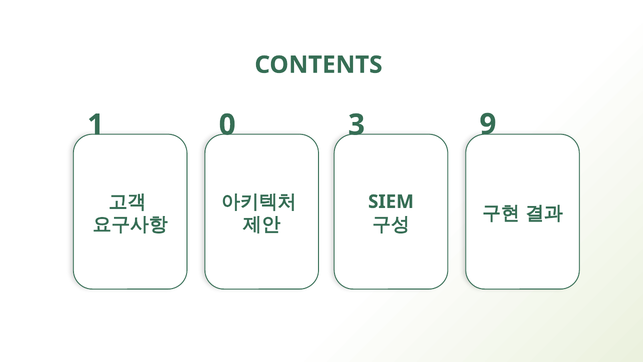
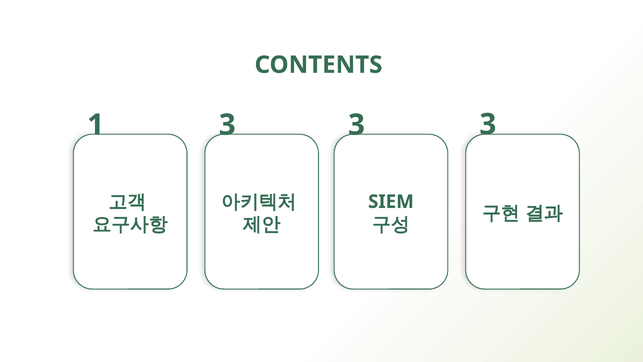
1 0: 0 -> 3
9 at (488, 124): 9 -> 3
